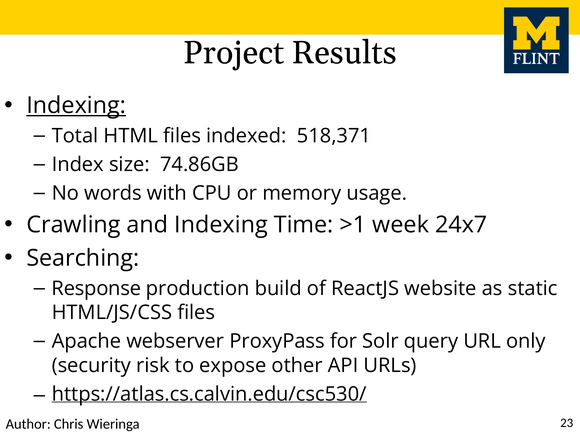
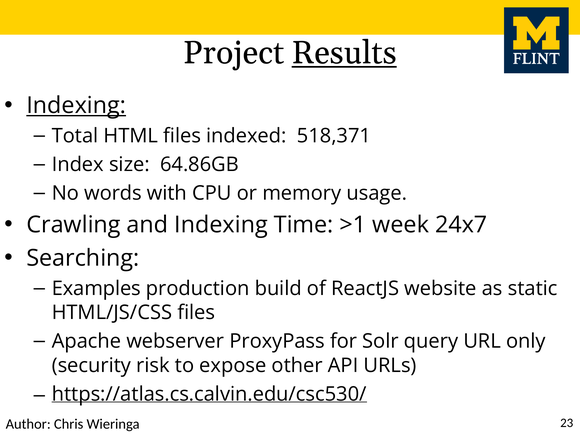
Results underline: none -> present
74.86GB: 74.86GB -> 64.86GB
Response: Response -> Examples
